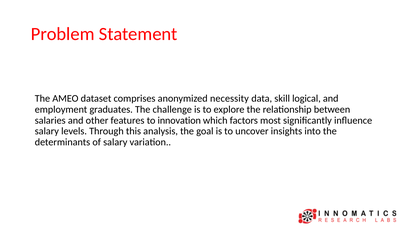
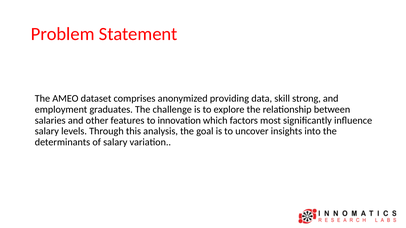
necessity: necessity -> providing
logical: logical -> strong
